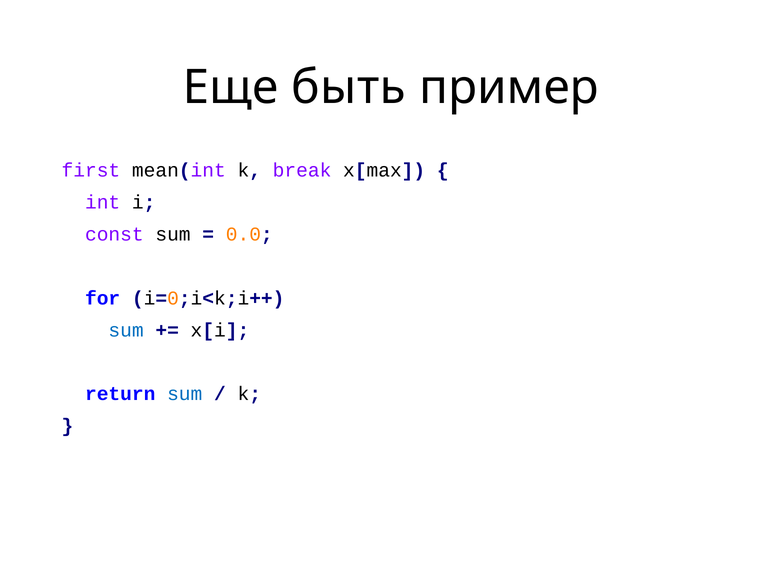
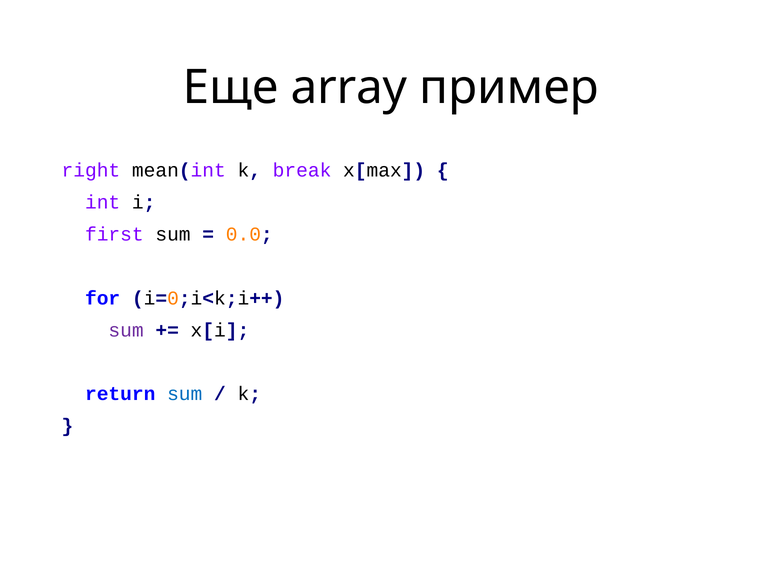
быть: быть -> array
first: first -> right
const: const -> first
sum at (126, 330) colour: blue -> purple
